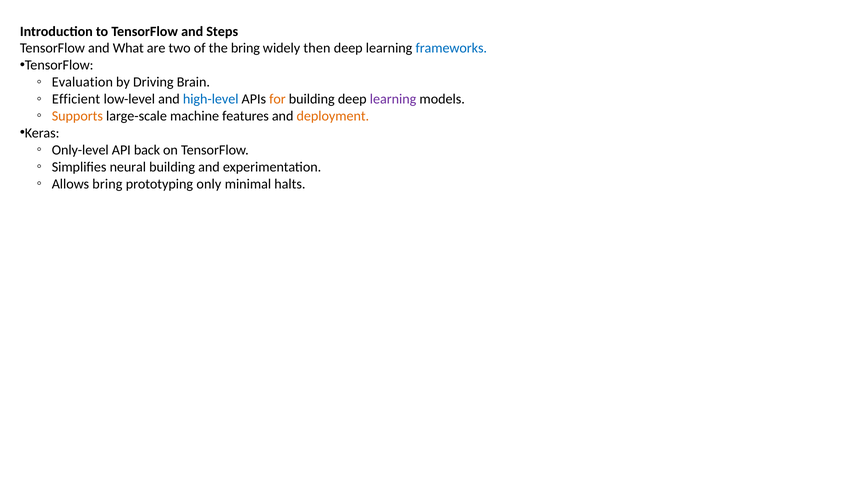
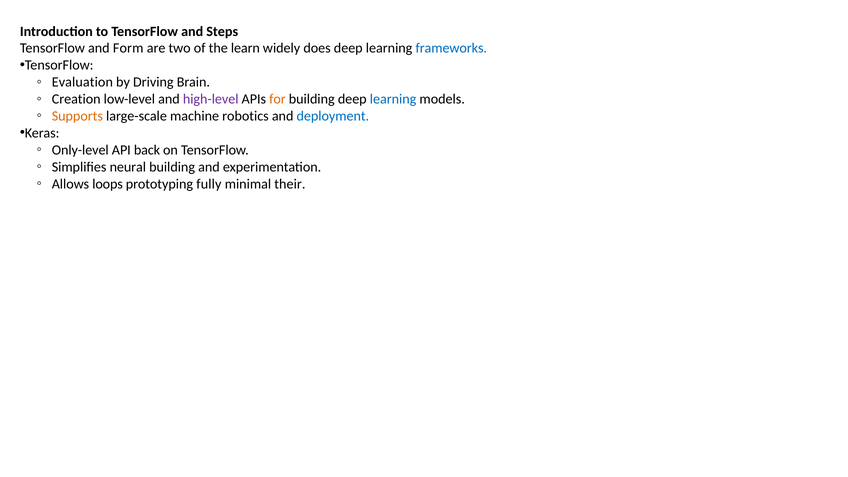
What: What -> Form
the bring: bring -> learn
then: then -> does
Efficient: Efficient -> Creation
high-level colour: blue -> purple
learning at (393, 99) colour: purple -> blue
features: features -> robotics
deployment colour: orange -> blue
Allows bring: bring -> loops
only: only -> fully
halts: halts -> their
